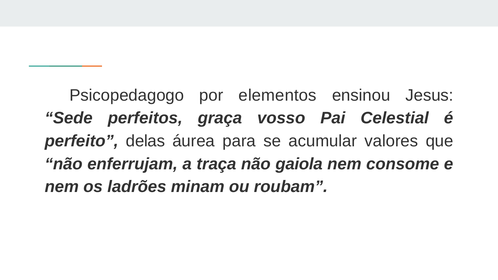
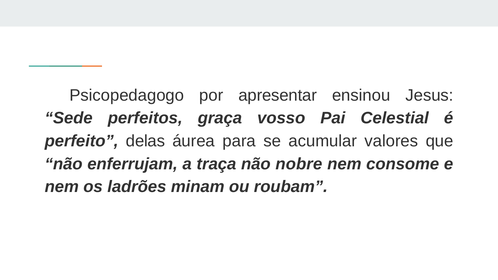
elementos: elementos -> apresentar
gaiola: gaiola -> nobre
